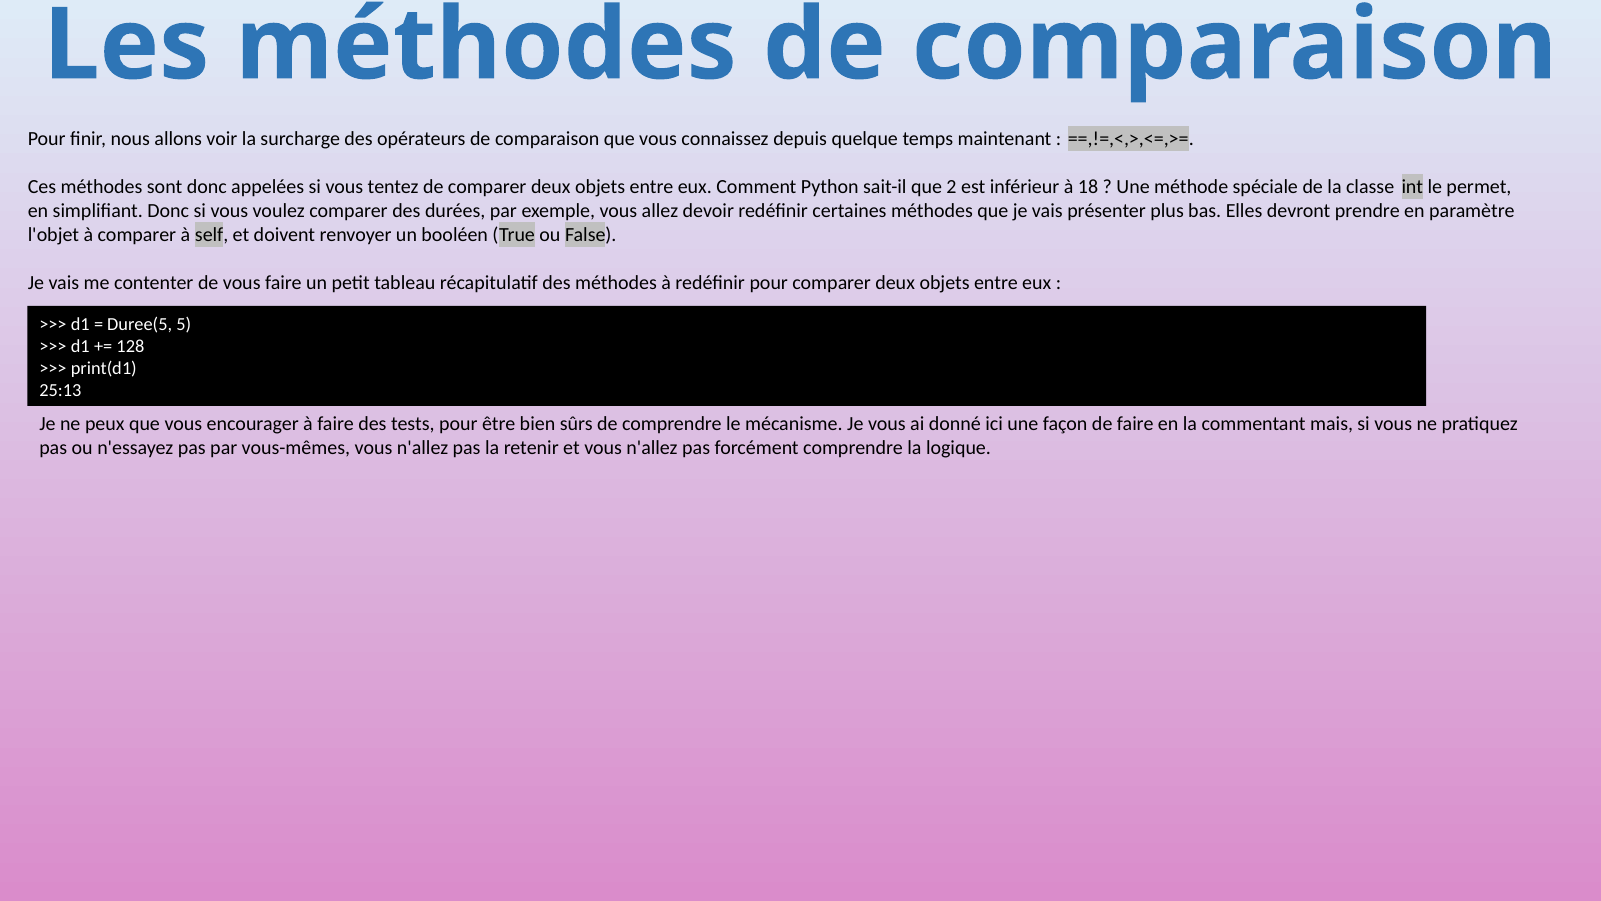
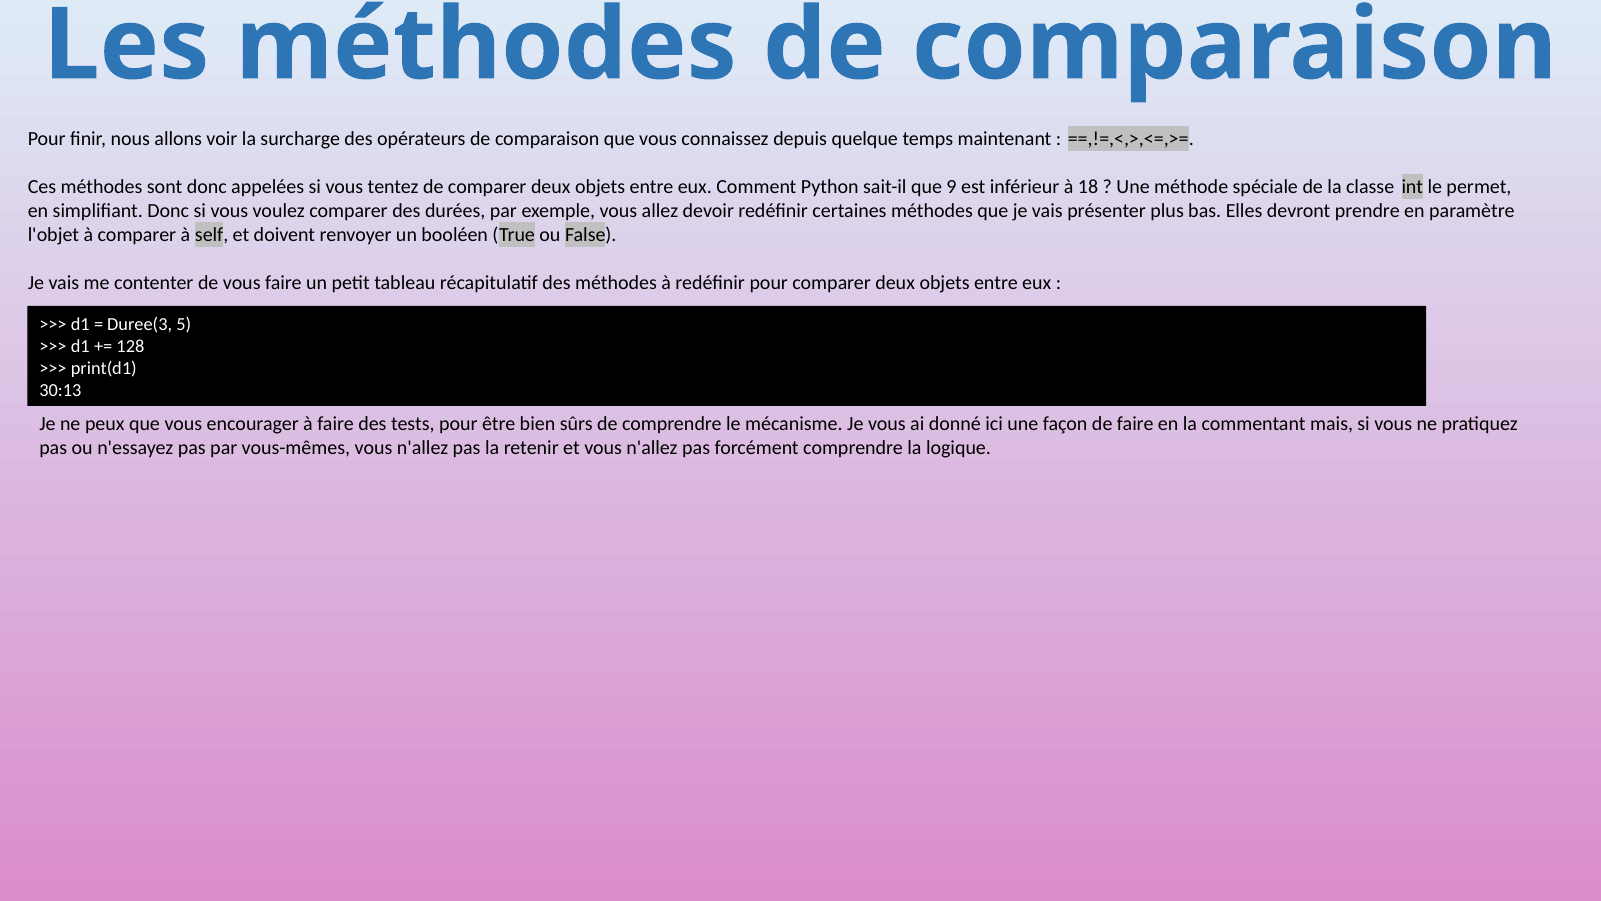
2: 2 -> 9
Duree(5: Duree(5 -> Duree(3
25:13: 25:13 -> 30:13
